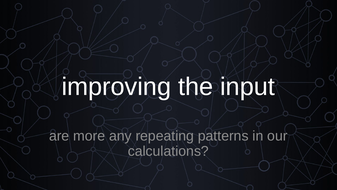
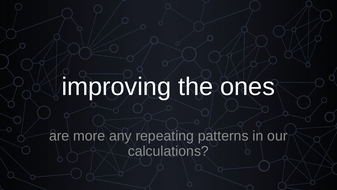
input: input -> ones
